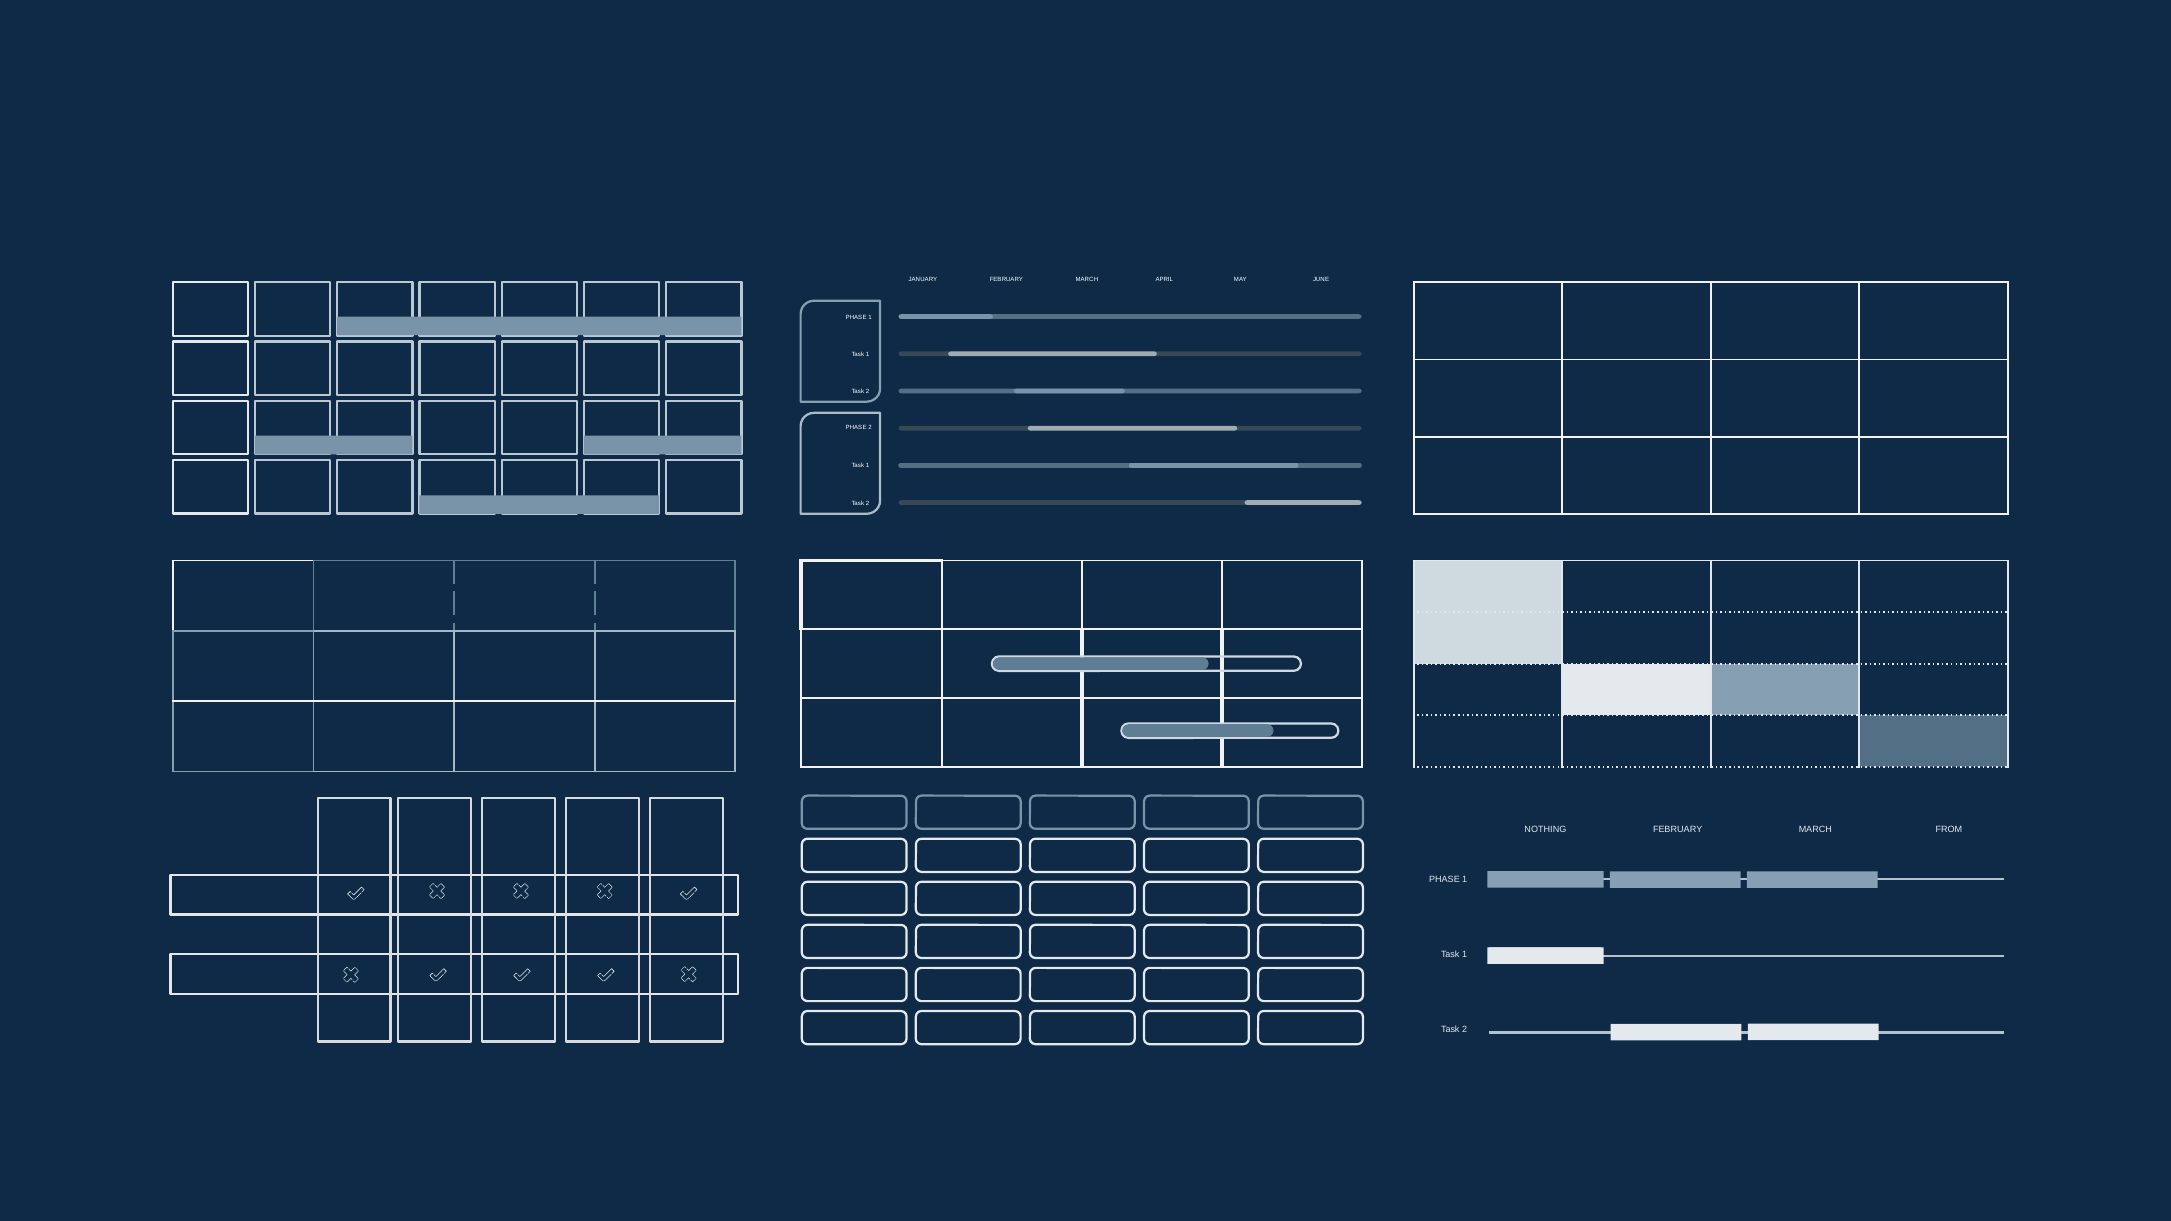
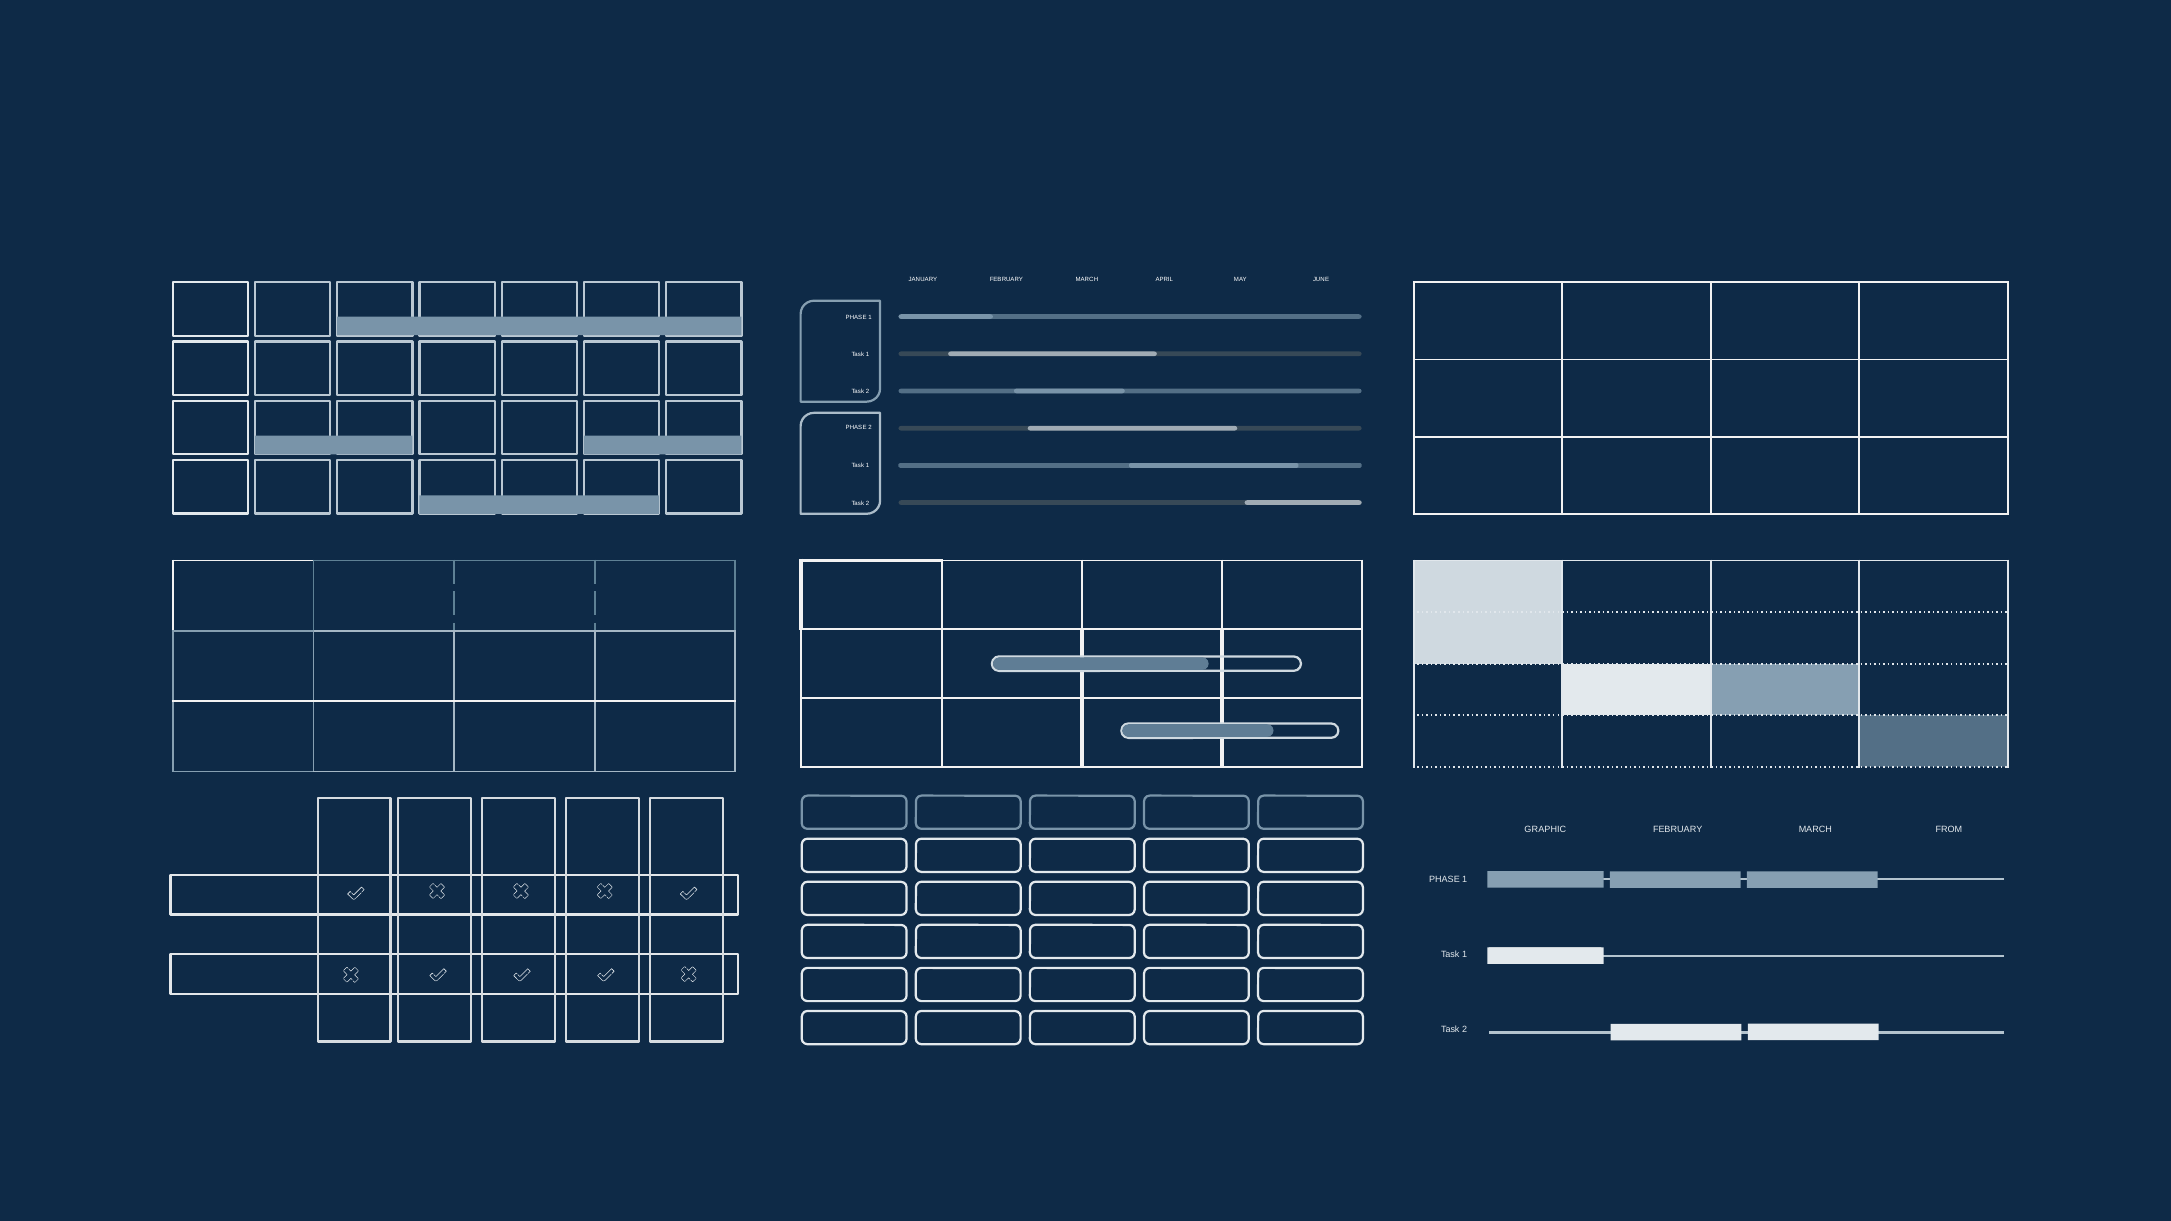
NOTHING: NOTHING -> GRAPHIC
